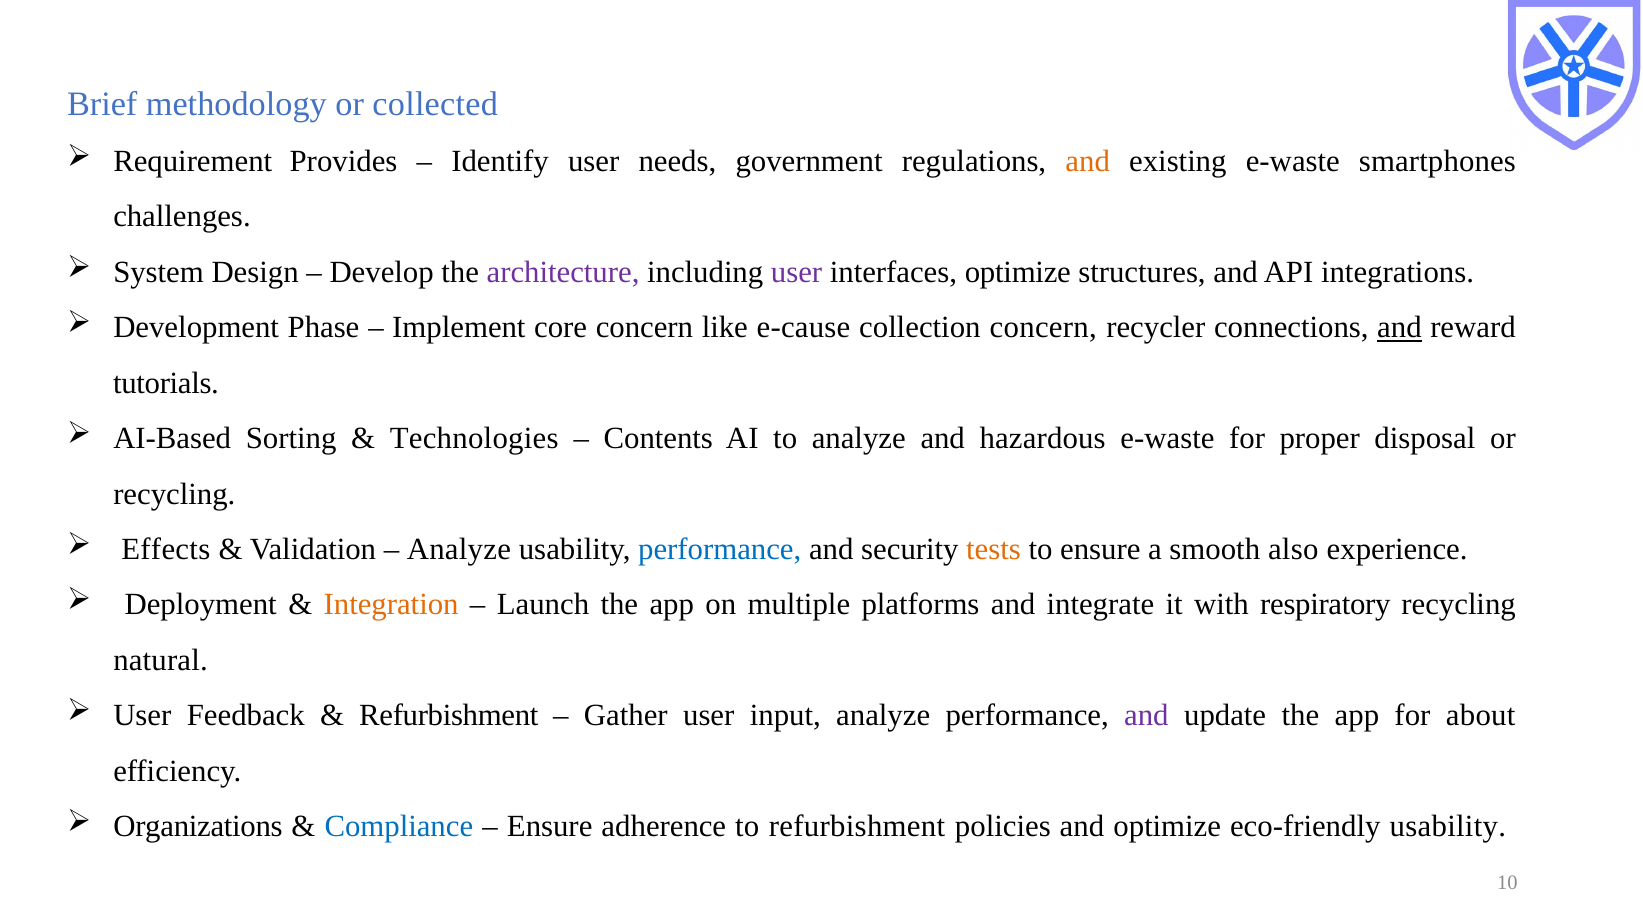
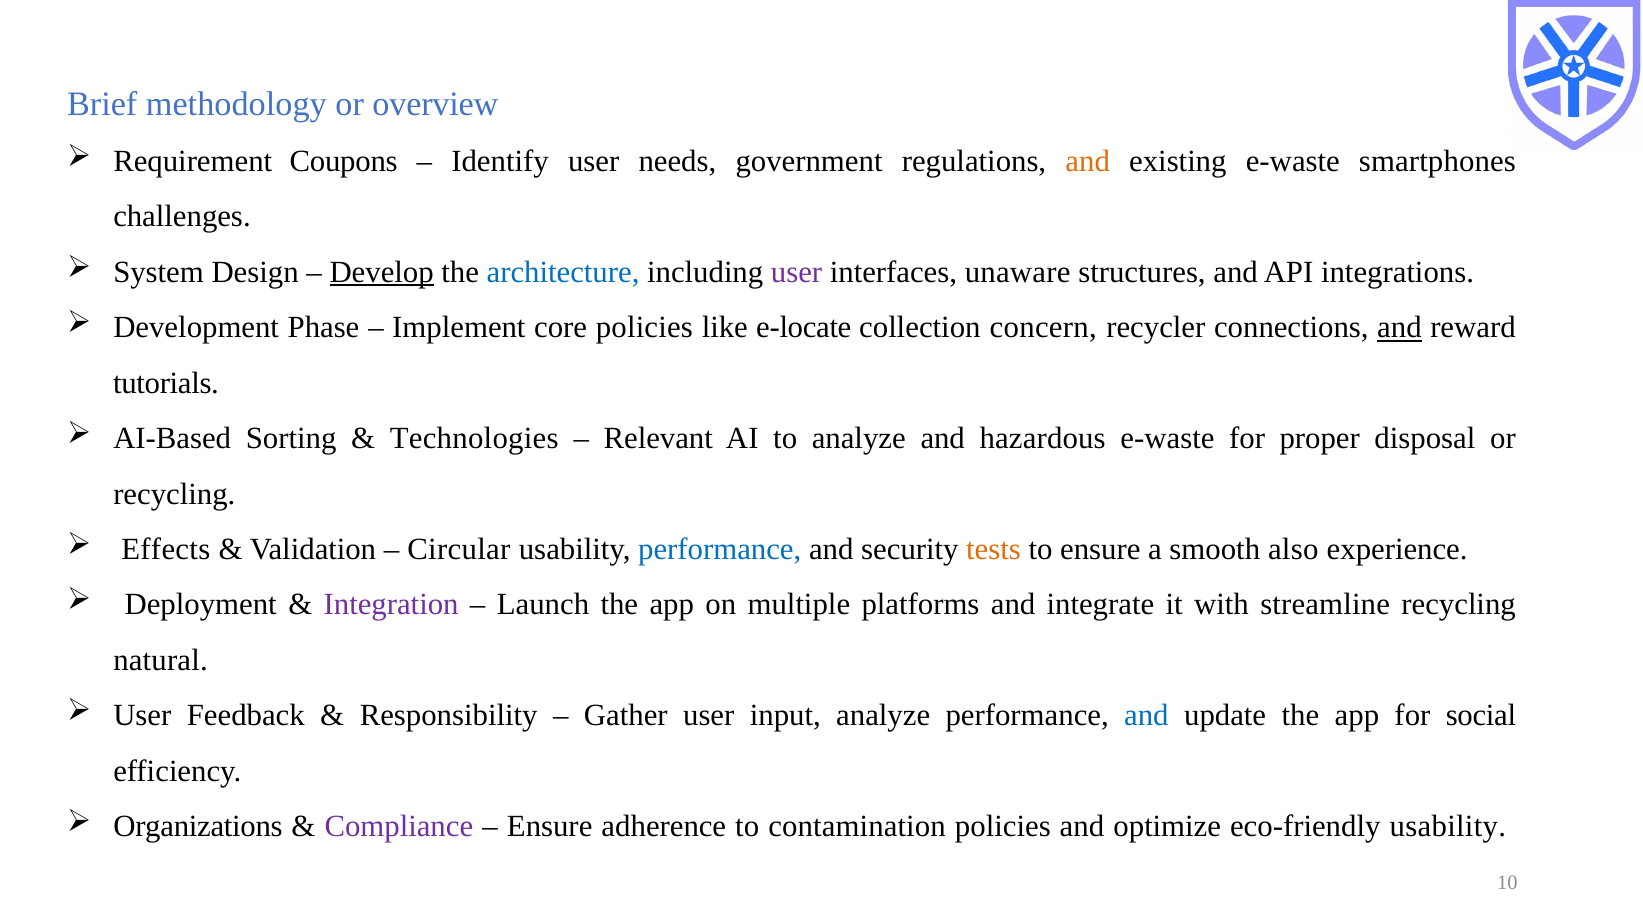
collected: collected -> overview
Provides: Provides -> Coupons
Develop underline: none -> present
architecture colour: purple -> blue
interfaces optimize: optimize -> unaware
core concern: concern -> policies
e-cause: e-cause -> e-locate
Contents: Contents -> Relevant
Analyze at (459, 549): Analyze -> Circular
Integration colour: orange -> purple
respiratory: respiratory -> streamline
Refurbishment at (449, 716): Refurbishment -> Responsibility
and at (1146, 716) colour: purple -> blue
about: about -> social
Compliance colour: blue -> purple
to refurbishment: refurbishment -> contamination
